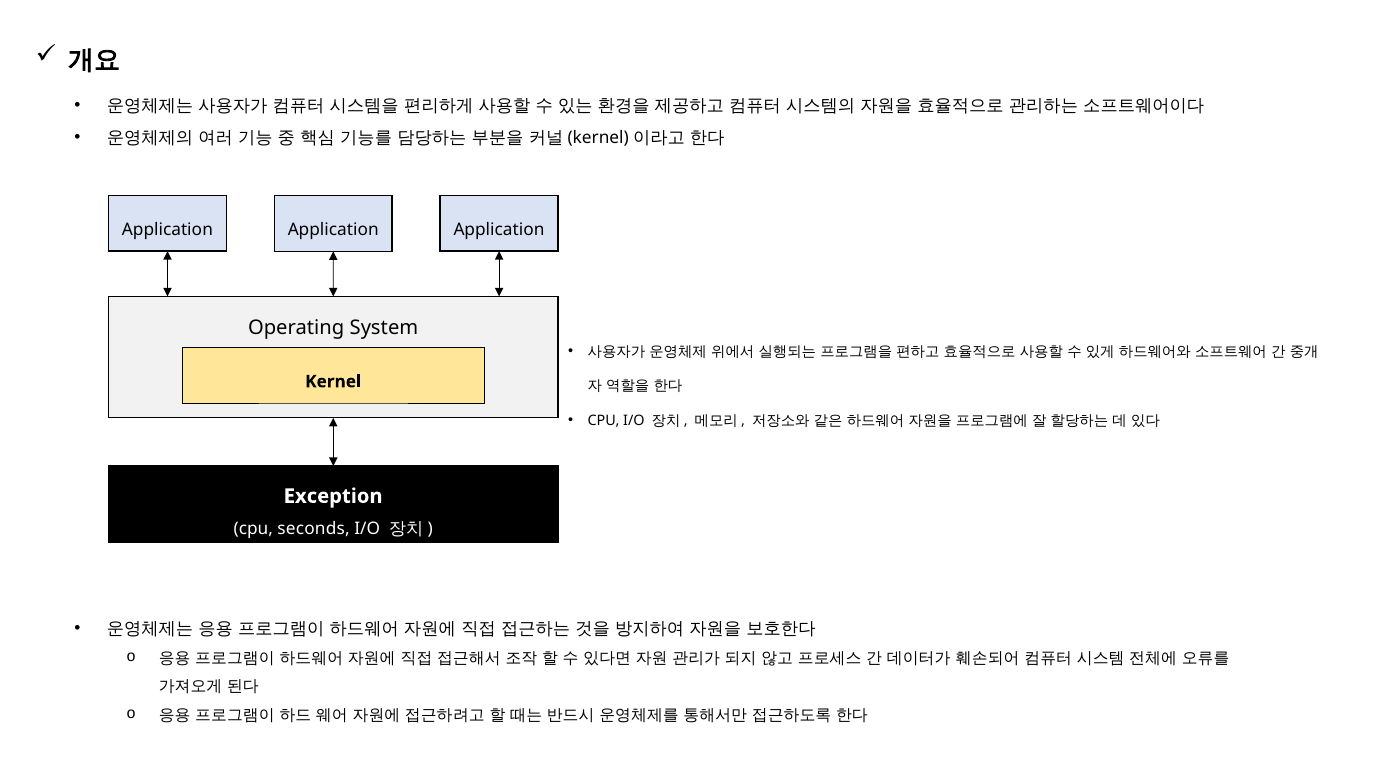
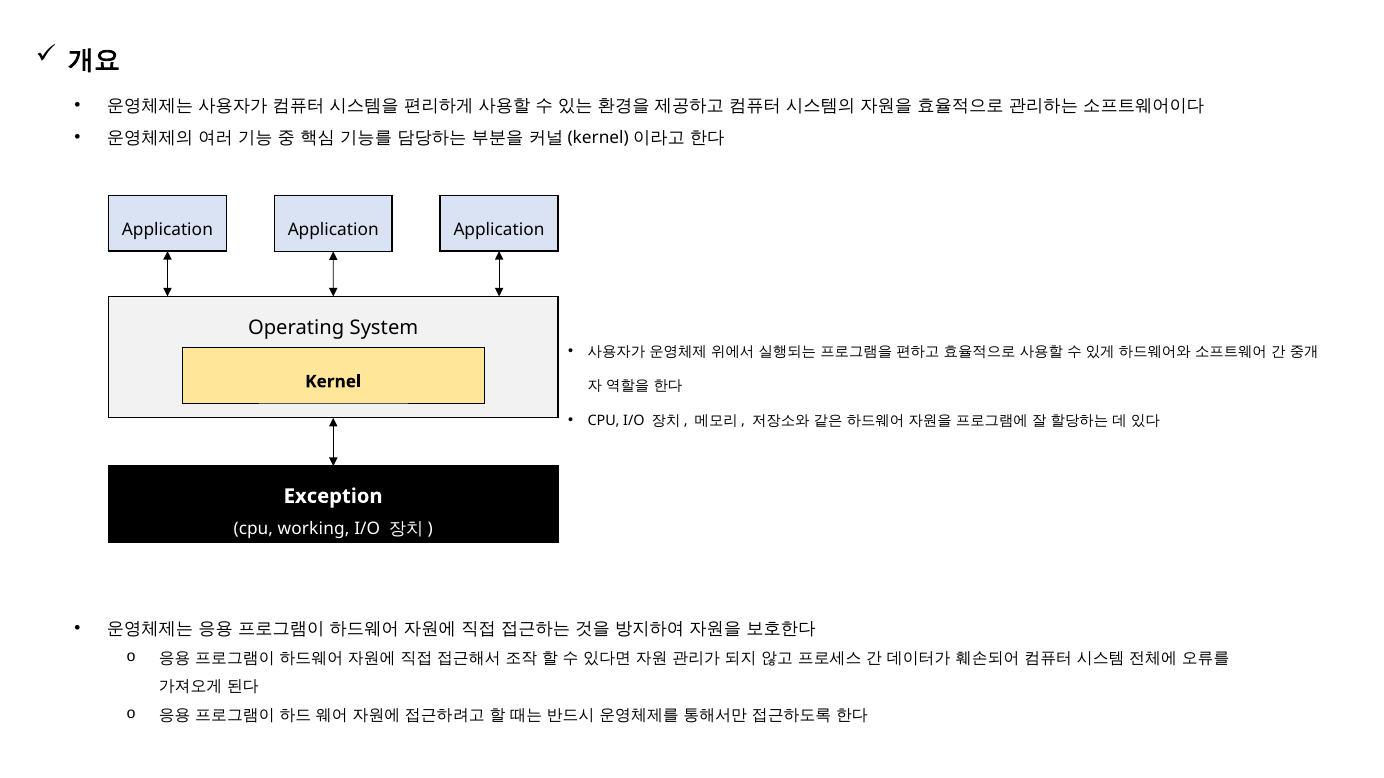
seconds: seconds -> working
